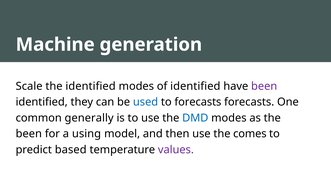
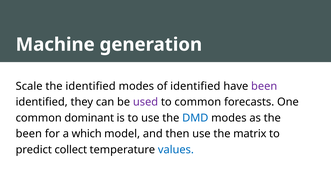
used colour: blue -> purple
to forecasts: forecasts -> common
generally: generally -> dominant
using: using -> which
comes: comes -> matrix
based: based -> collect
values colour: purple -> blue
